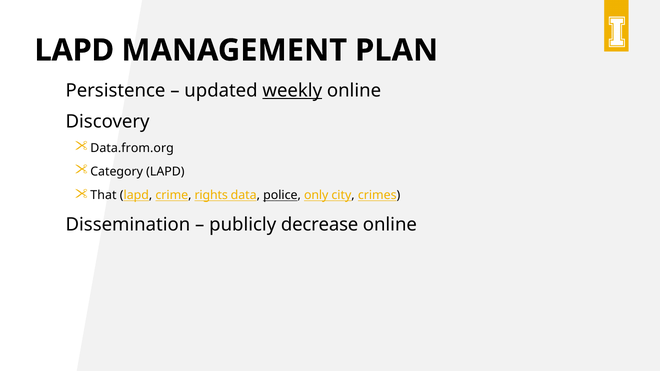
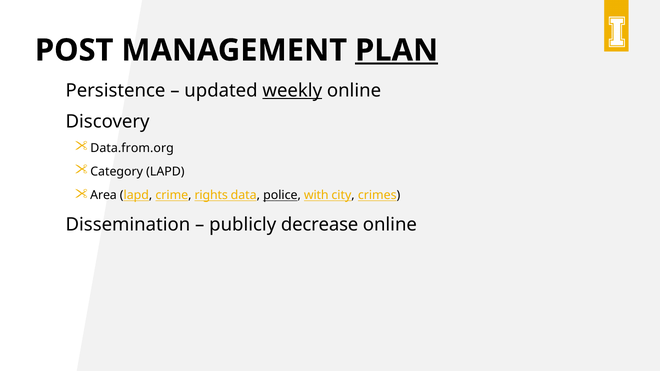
LAPD at (74, 50): LAPD -> POST
PLAN underline: none -> present
That: That -> Area
only: only -> with
